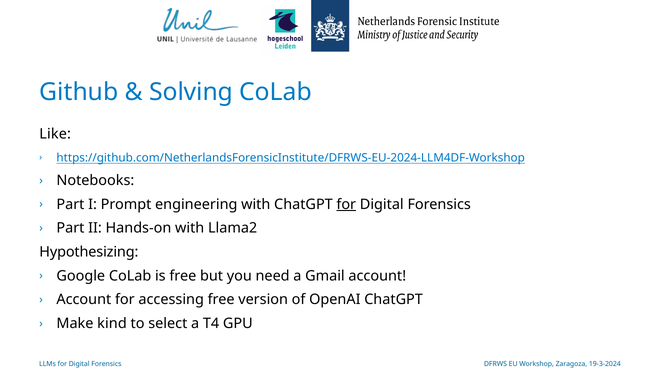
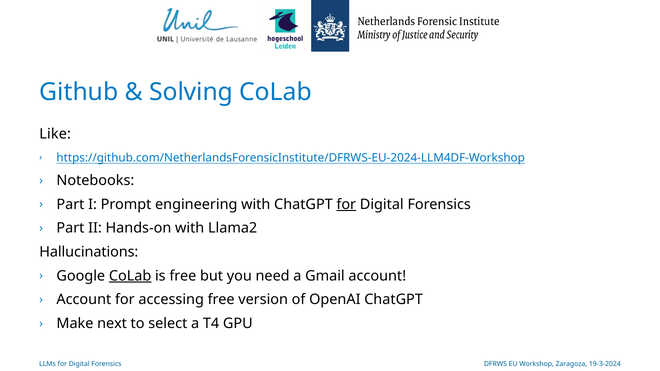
Hypothesizing: Hypothesizing -> Hallucinations
CoLab at (130, 276) underline: none -> present
kind: kind -> next
